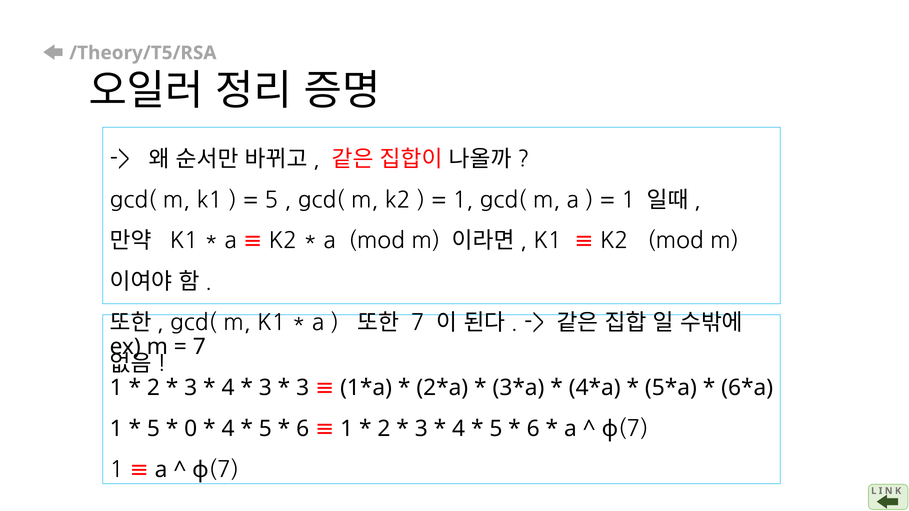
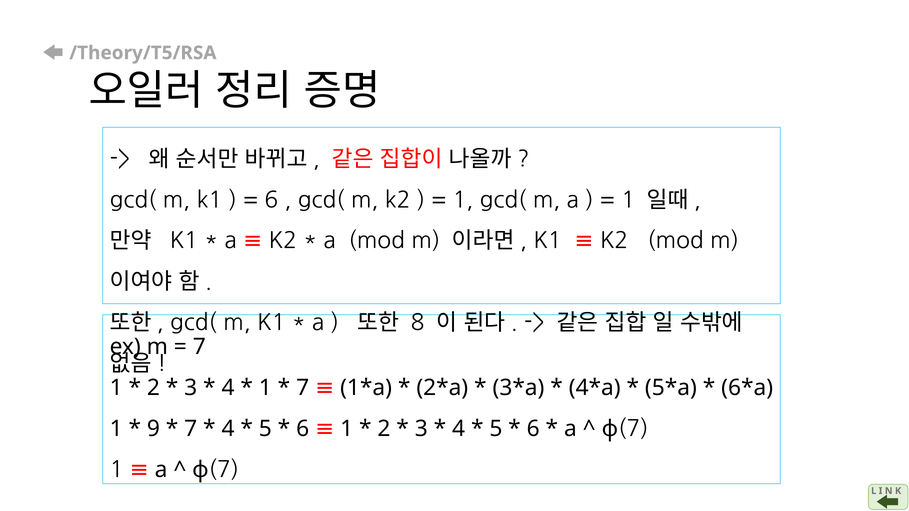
5 at (271, 200): 5 -> 6
7 at (418, 323): 7 -> 8
3 at (265, 388): 3 -> 1
3 at (303, 388): 3 -> 7
5 at (153, 429): 5 -> 9
0 at (191, 429): 0 -> 7
